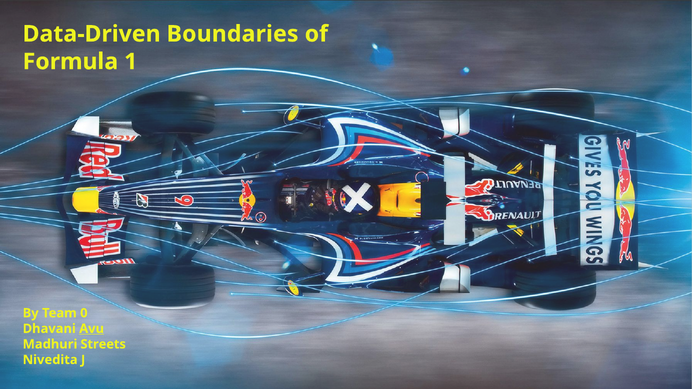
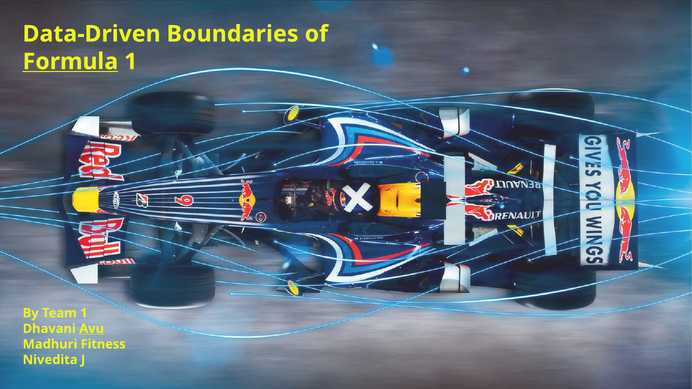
Formula underline: none -> present
Team 0: 0 -> 1
Streets: Streets -> Fitness
